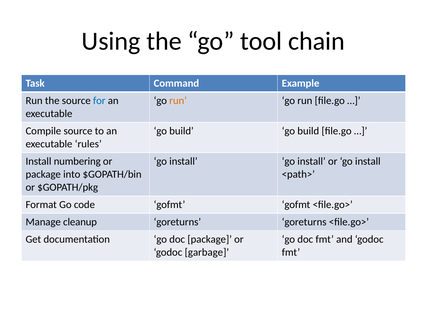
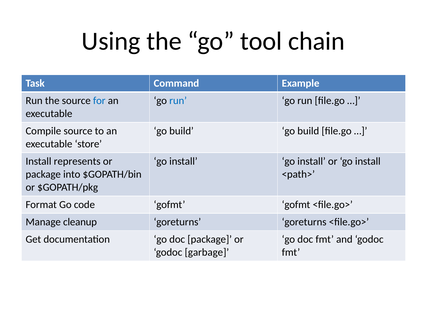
run at (178, 101) colour: orange -> blue
rules: rules -> store
numbering: numbering -> represents
